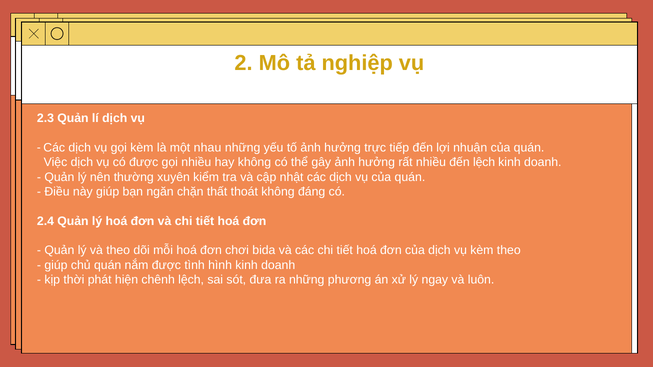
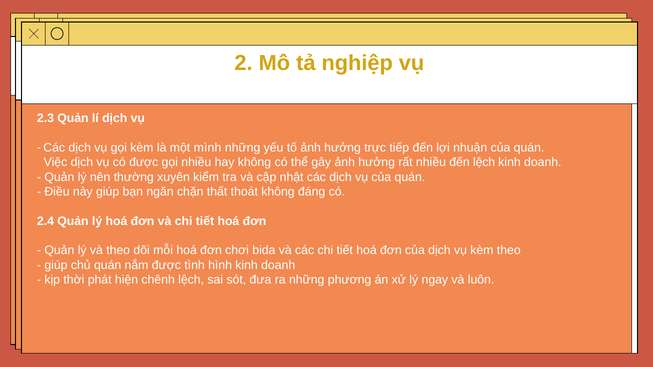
nhau: nhau -> mình
